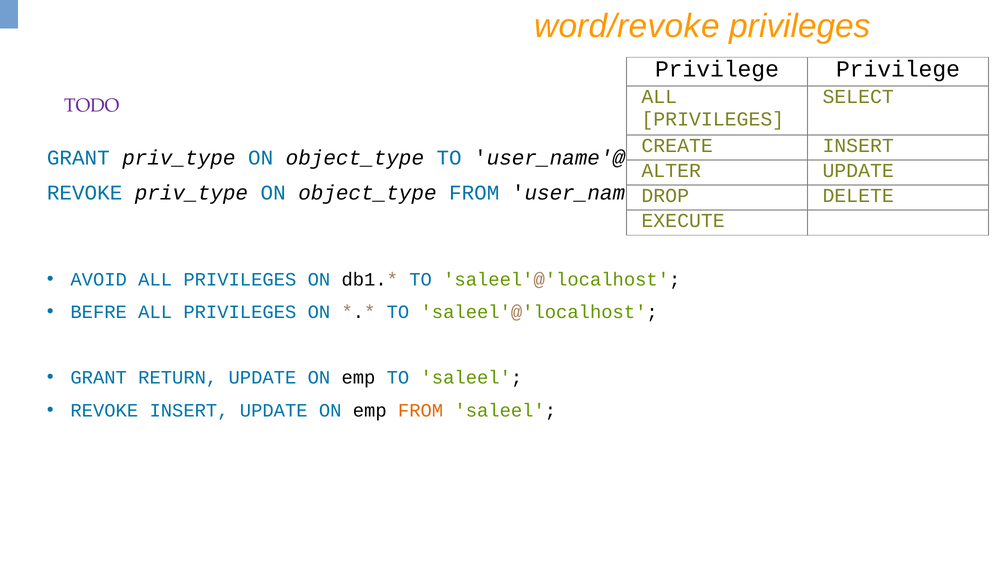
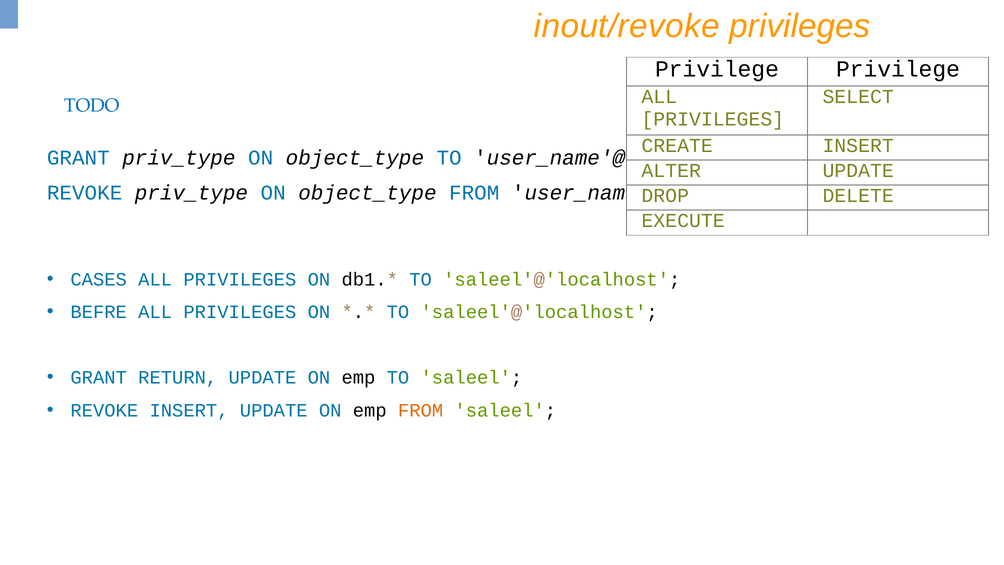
word/revoke: word/revoke -> inout/revoke
TODO colour: purple -> blue
AVOID: AVOID -> CASES
